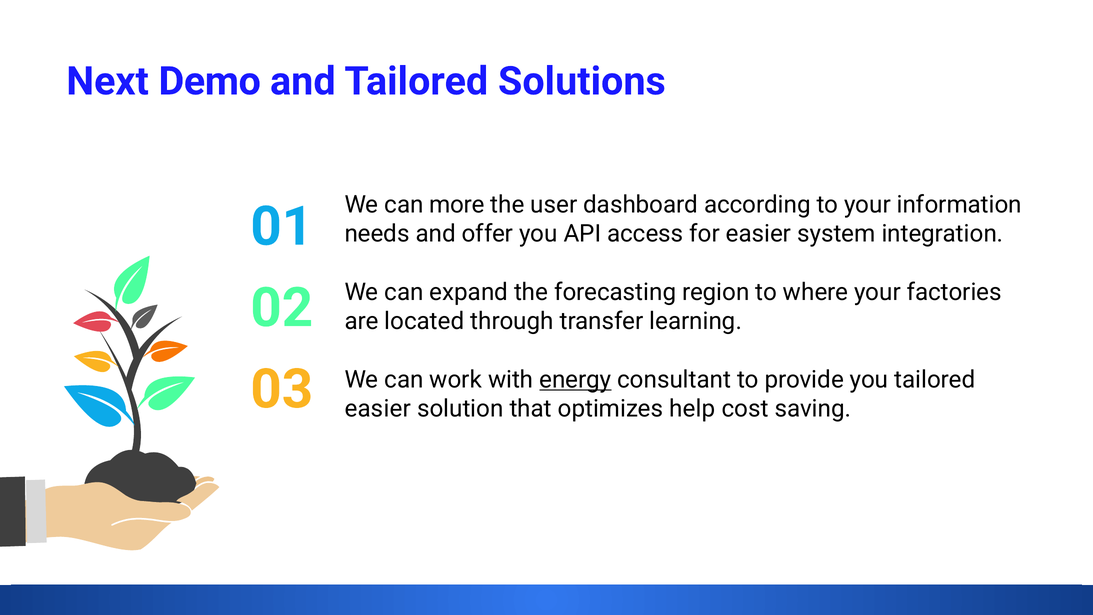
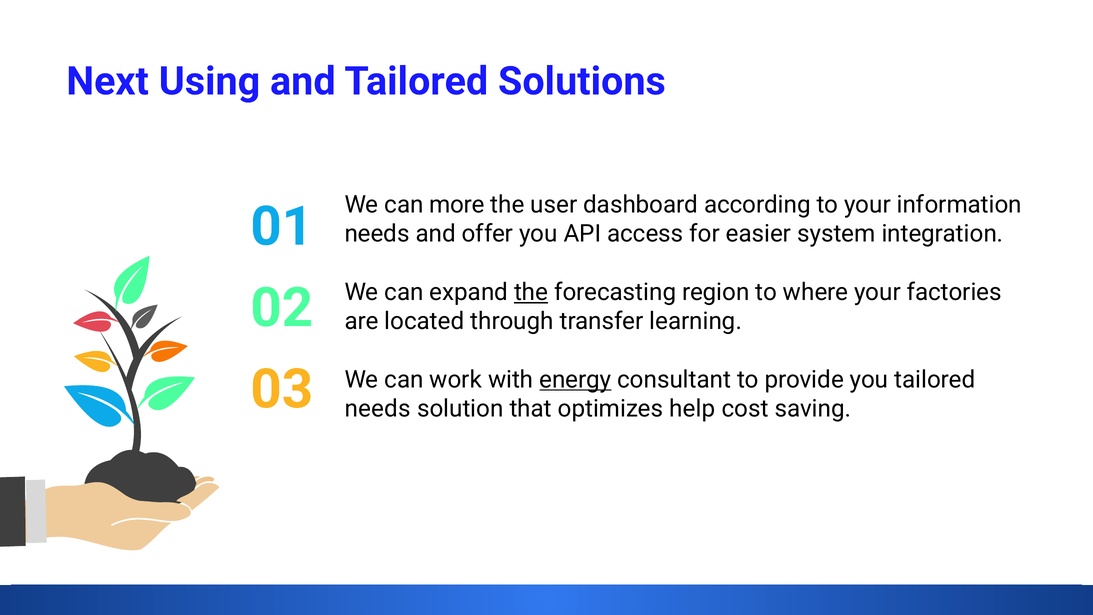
Demo: Demo -> Using
the at (531, 292) underline: none -> present
easier at (378, 409): easier -> needs
